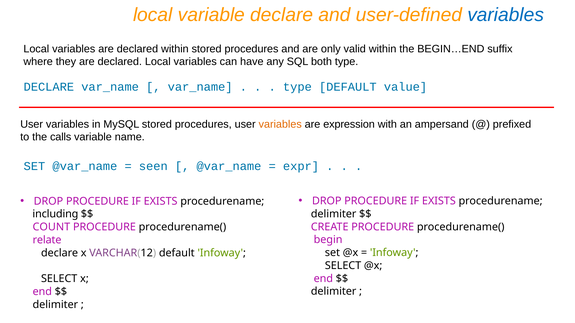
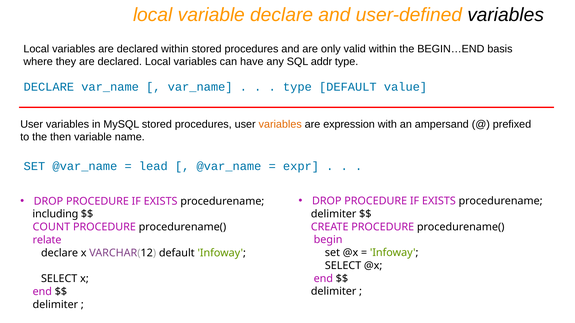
variables at (506, 15) colour: blue -> black
suffix: suffix -> basis
both: both -> addr
calls: calls -> then
seen: seen -> lead
